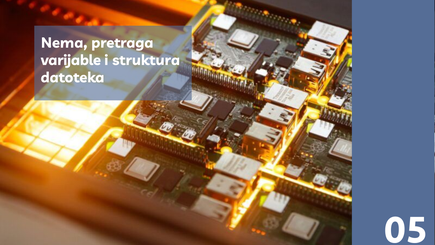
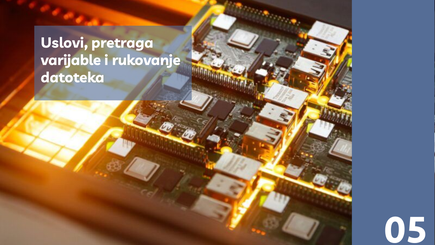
Nema: Nema -> Uslovi
struktura: struktura -> rukovanje
